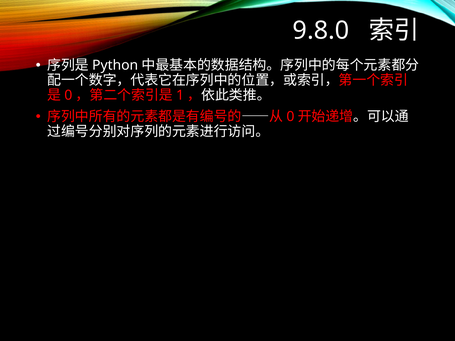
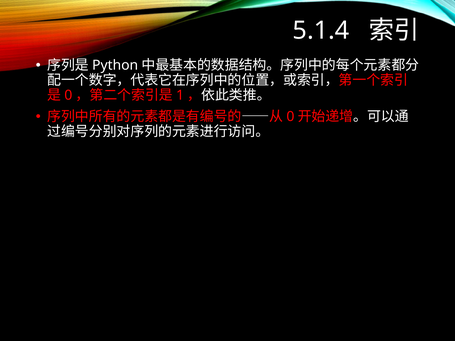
9.8.0: 9.8.0 -> 5.1.4
